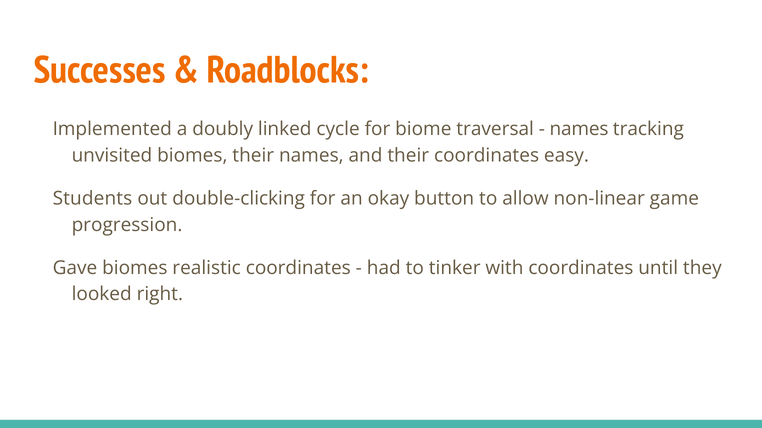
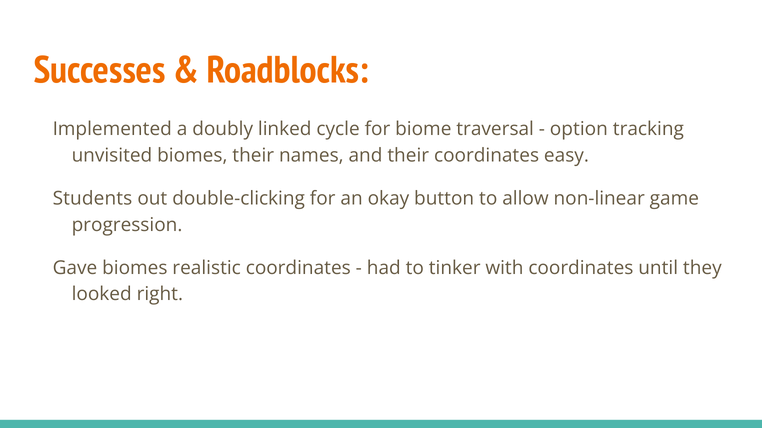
names at (579, 129): names -> option
